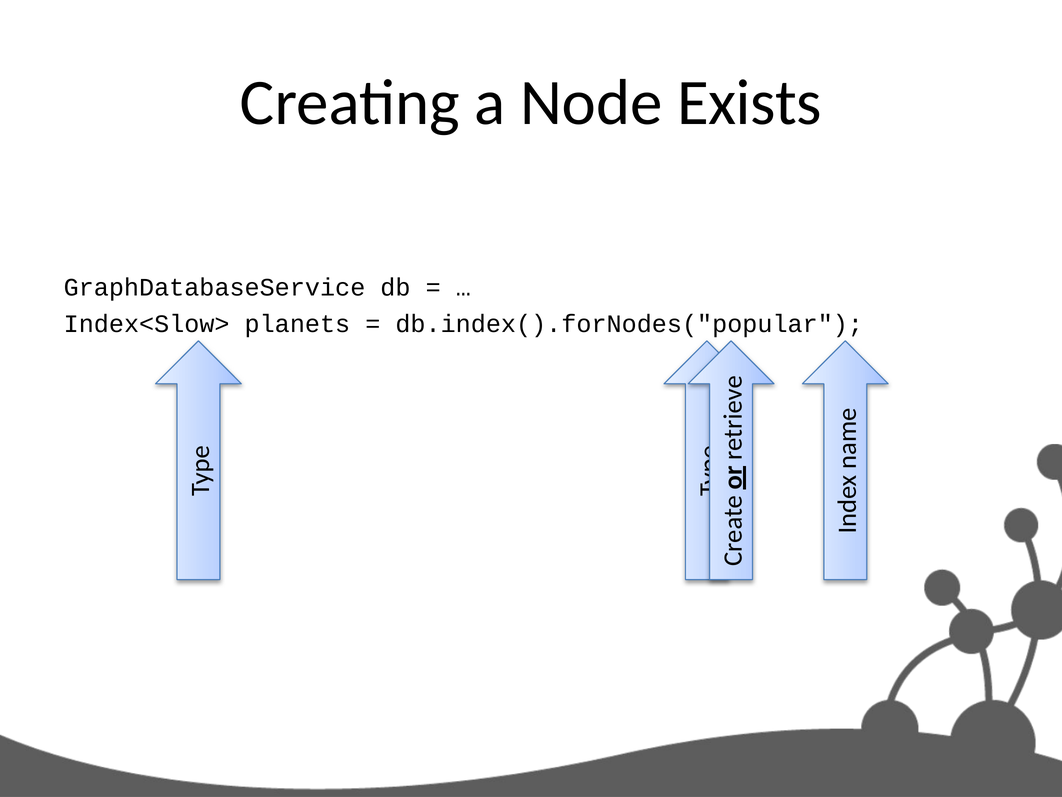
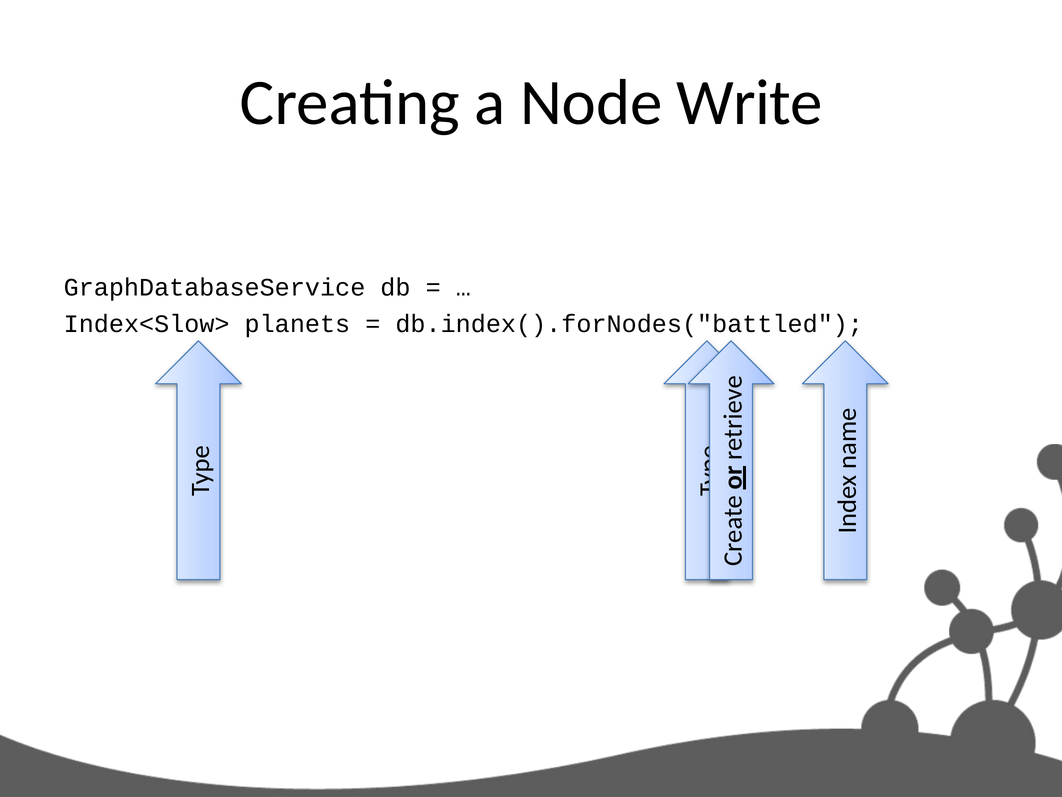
Exists: Exists -> Write
db.index().forNodes("popular: db.index().forNodes("popular -> db.index().forNodes("battled
